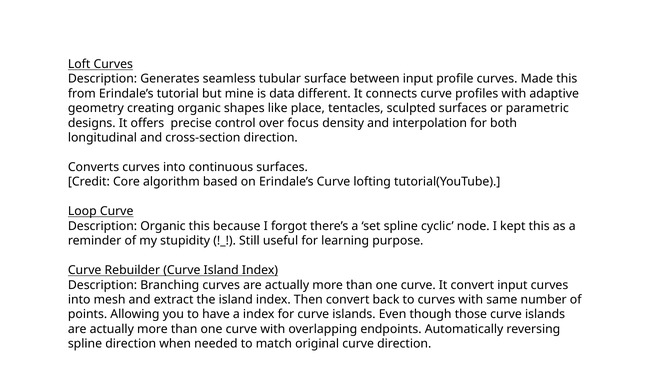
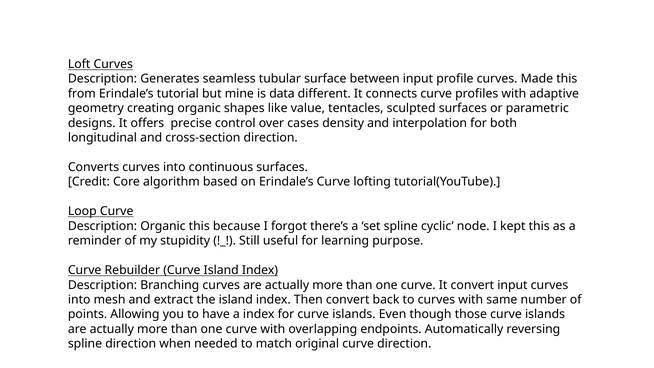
place: place -> value
focus: focus -> cases
